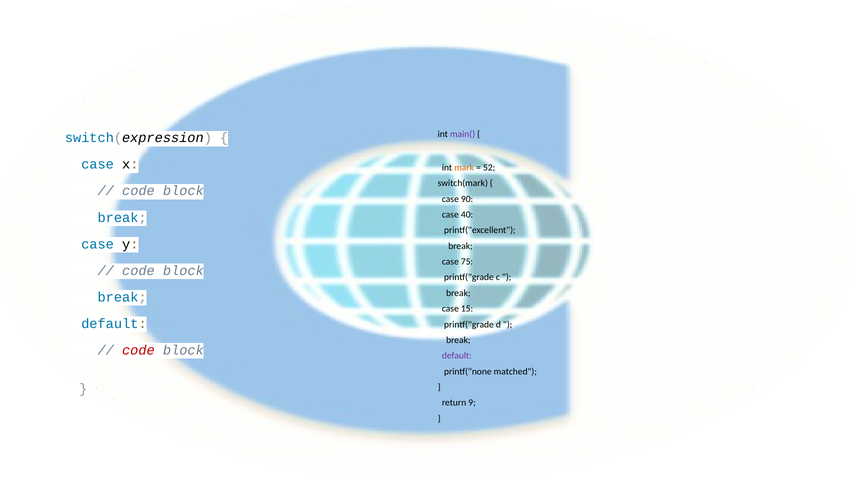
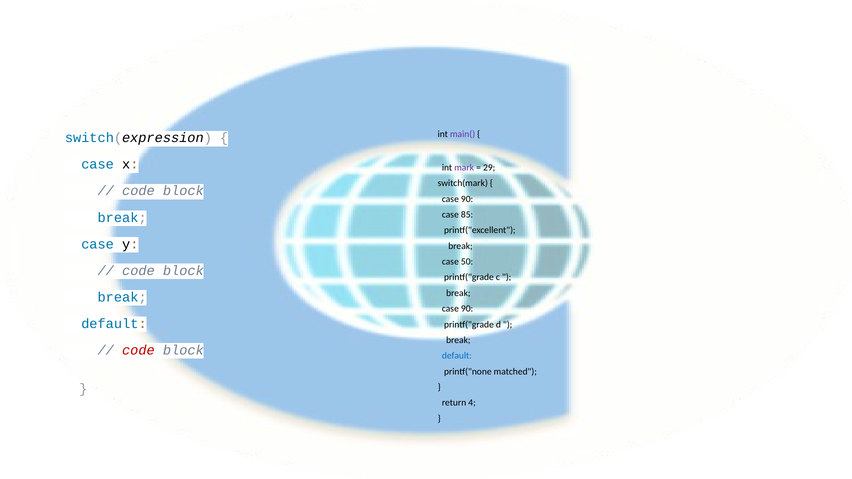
mark colour: orange -> purple
52: 52 -> 29
40: 40 -> 85
75: 75 -> 50
15 at (467, 309): 15 -> 90
default at (457, 356) colour: purple -> blue
9: 9 -> 4
